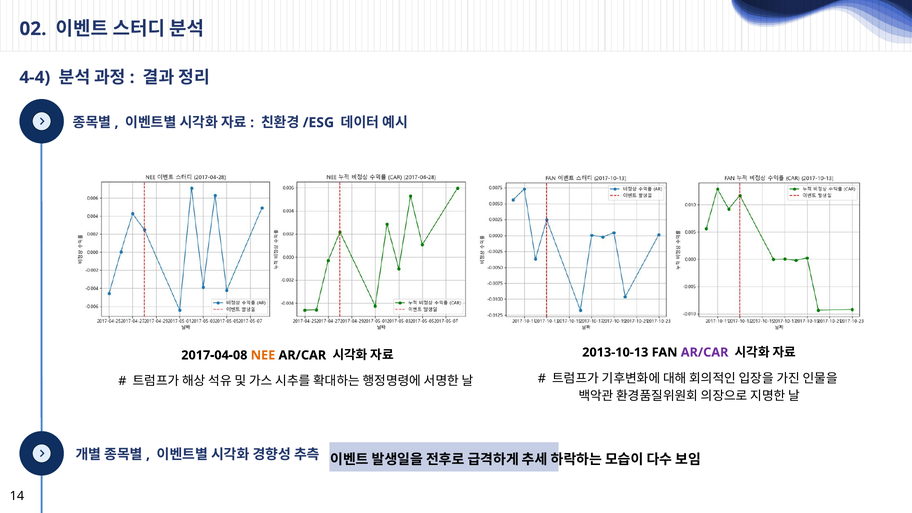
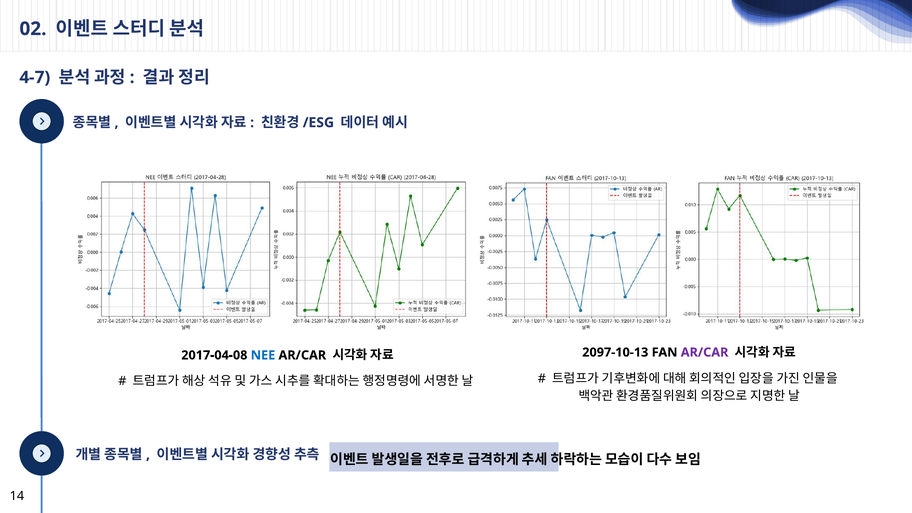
4-4: 4-4 -> 4-7
2013-10-13: 2013-10-13 -> 2097-10-13
NEE colour: orange -> blue
